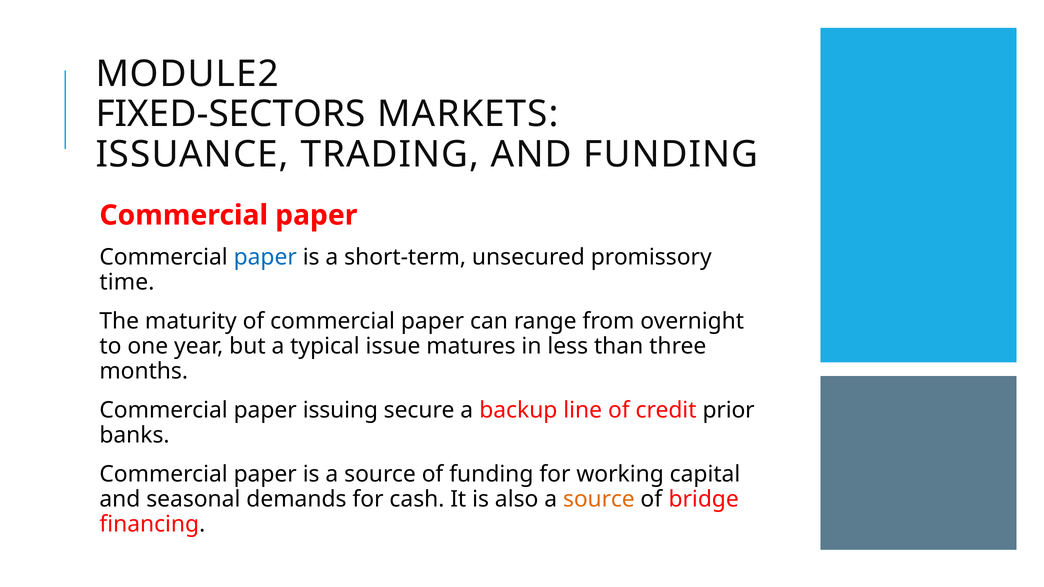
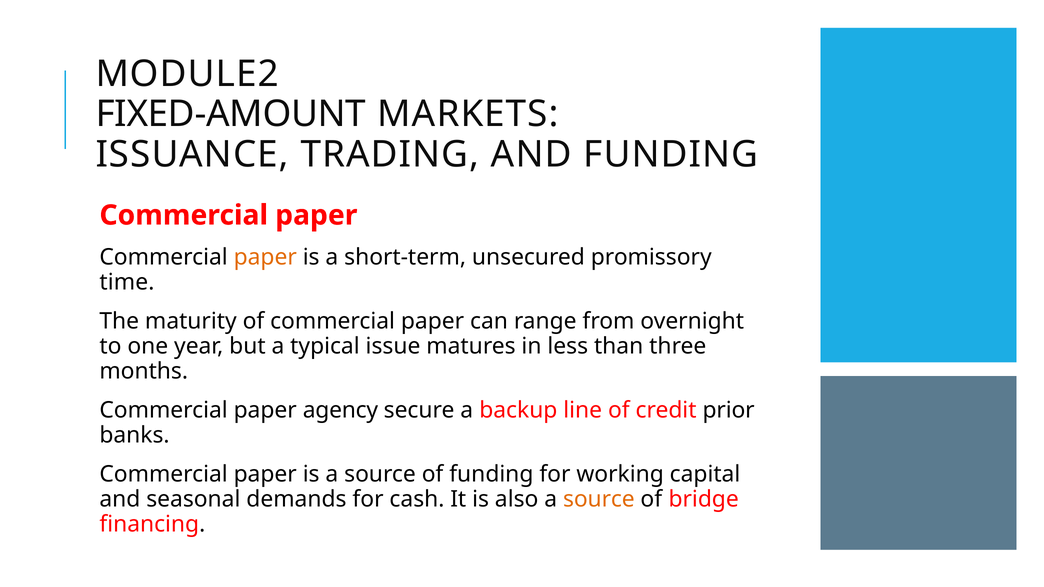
FIXED-SECTORS: FIXED-SECTORS -> FIXED-AMOUNT
paper at (265, 257) colour: blue -> orange
issuing: issuing -> agency
